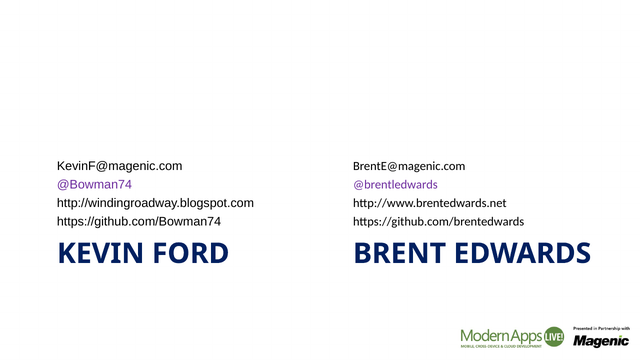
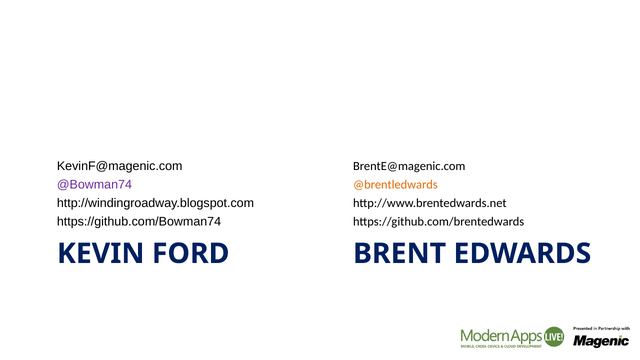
@brentledwards colour: purple -> orange
